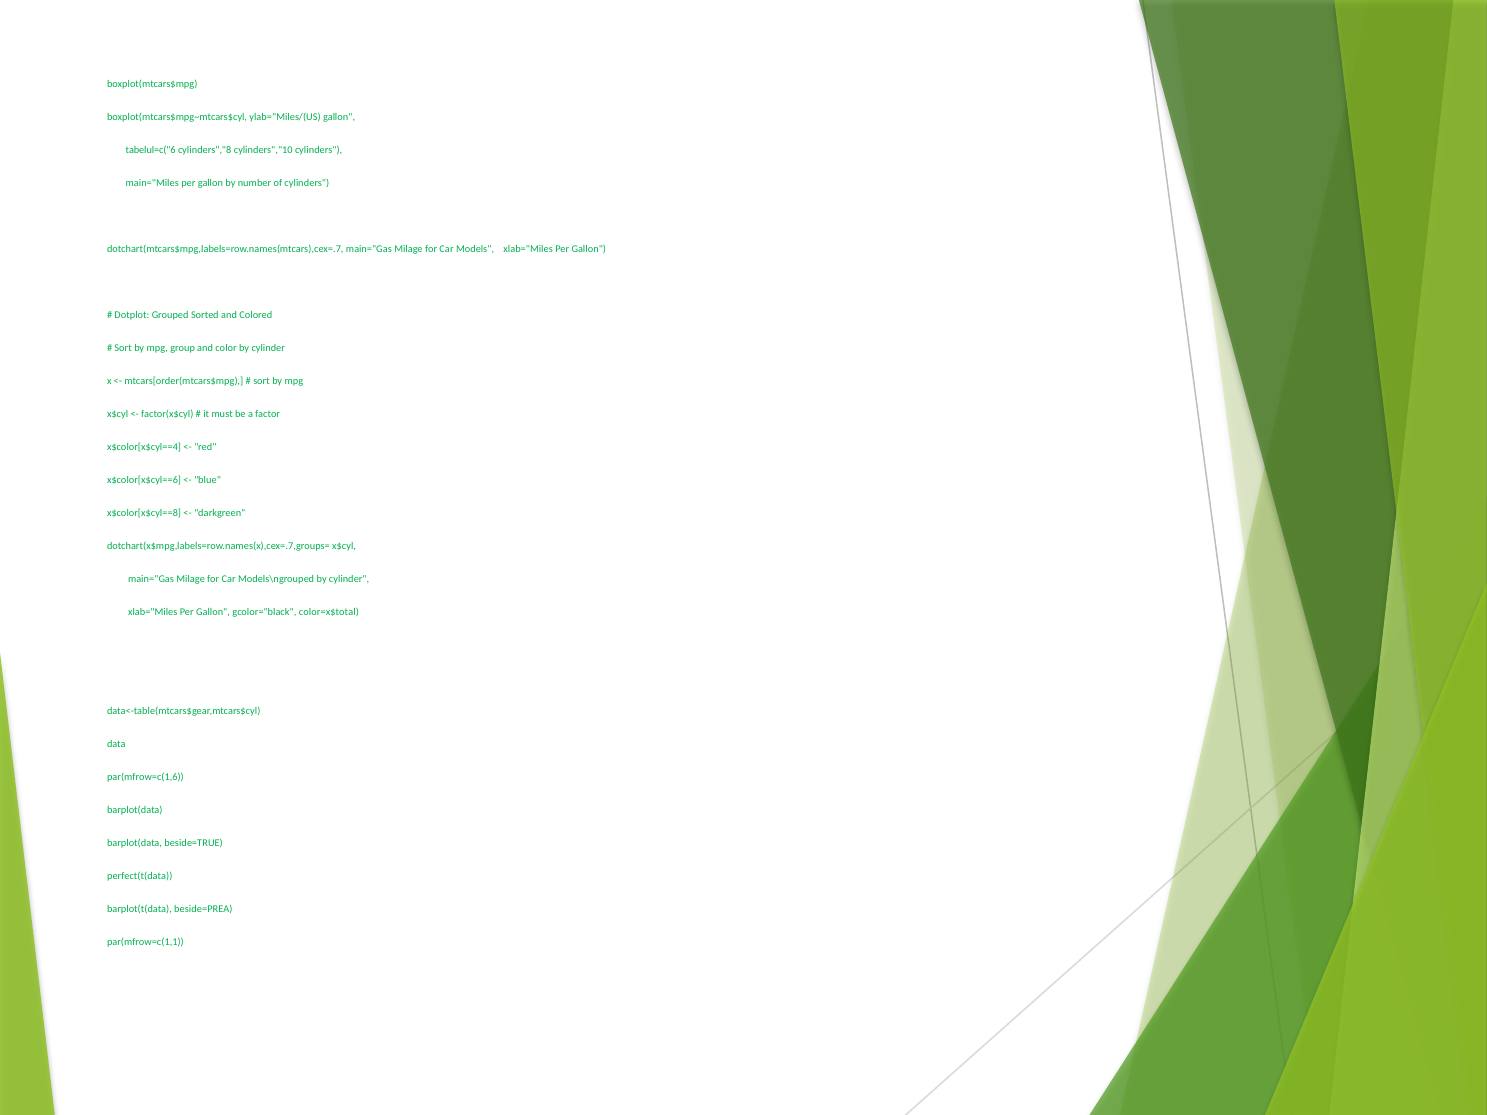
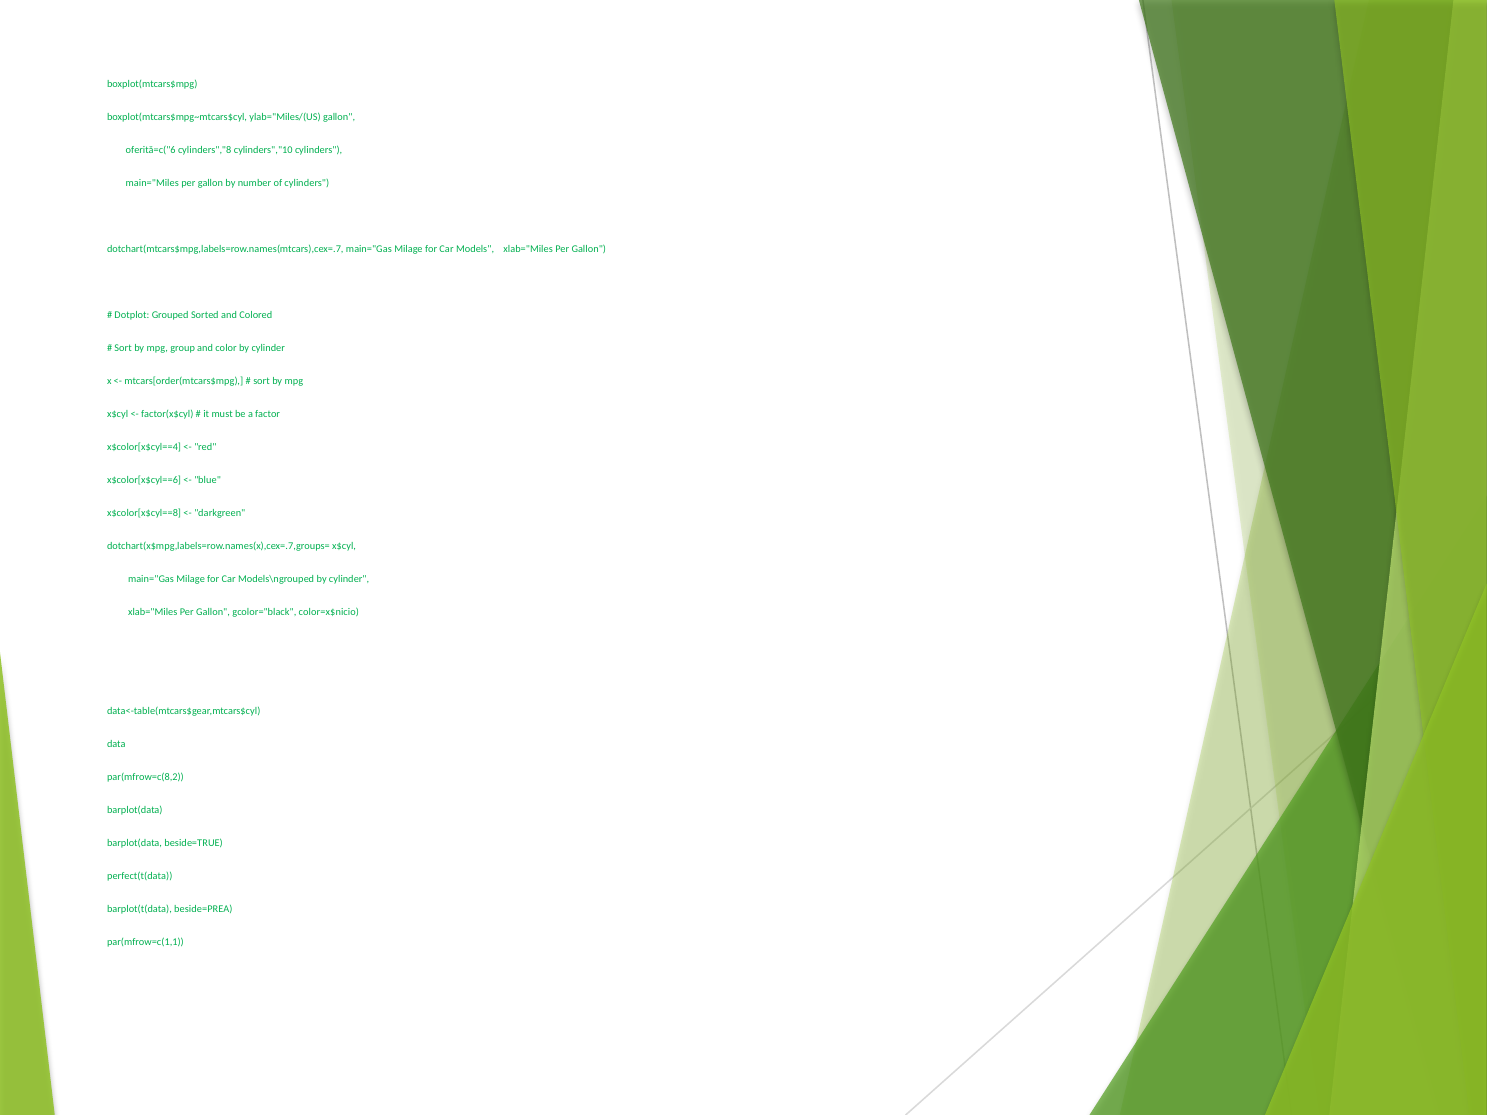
tabelul=c("6: tabelul=c("6 -> oferită=c("6
color=x$total: color=x$total -> color=x$nicio
par(mfrow=c(1,6: par(mfrow=c(1,6 -> par(mfrow=c(8,2
